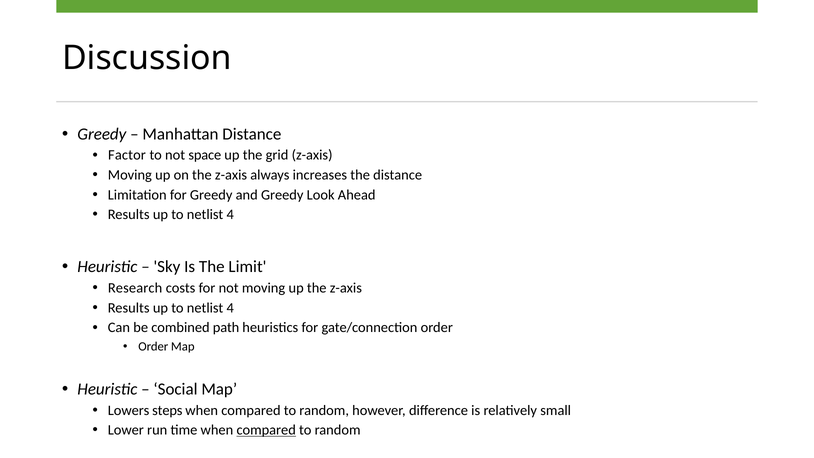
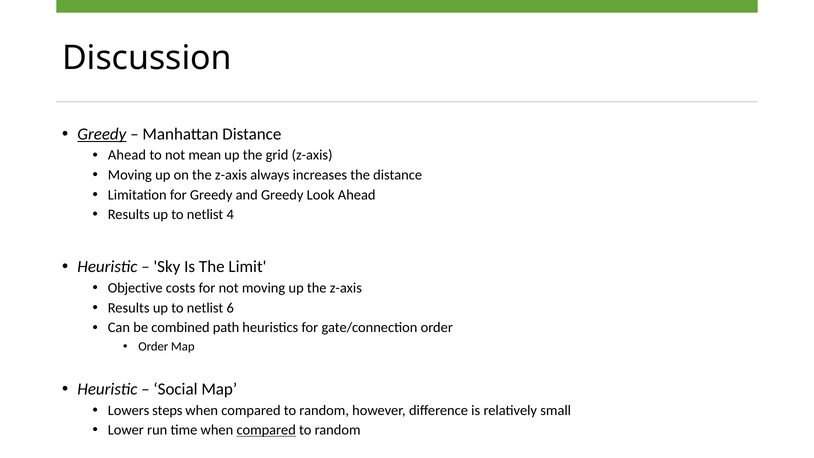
Greedy at (102, 134) underline: none -> present
Factor at (127, 155): Factor -> Ahead
space: space -> mean
Research: Research -> Objective
4 at (230, 308): 4 -> 6
